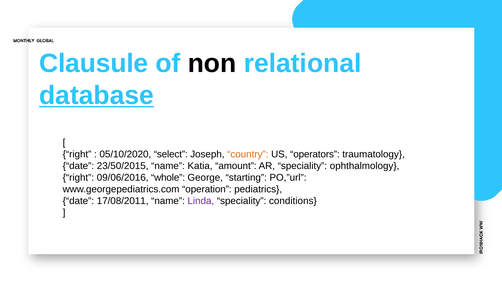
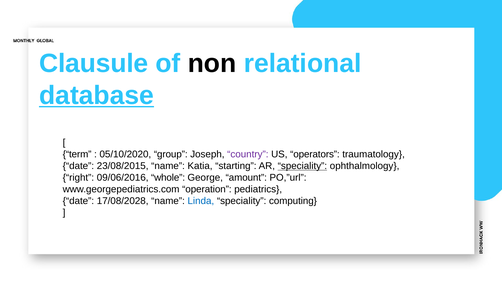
right at (77, 154): right -> term
select: select -> group
country colour: orange -> purple
23/50/2015: 23/50/2015 -> 23/08/2015
amount: amount -> starting
speciality at (302, 166) underline: none -> present
starting: starting -> amount
17/08/2011: 17/08/2011 -> 17/08/2028
Linda colour: purple -> blue
conditions: conditions -> computing
